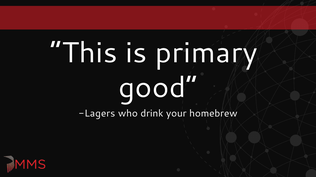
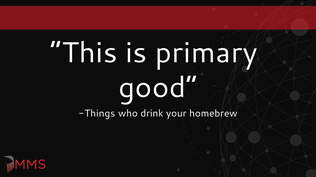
Lagers: Lagers -> Things
